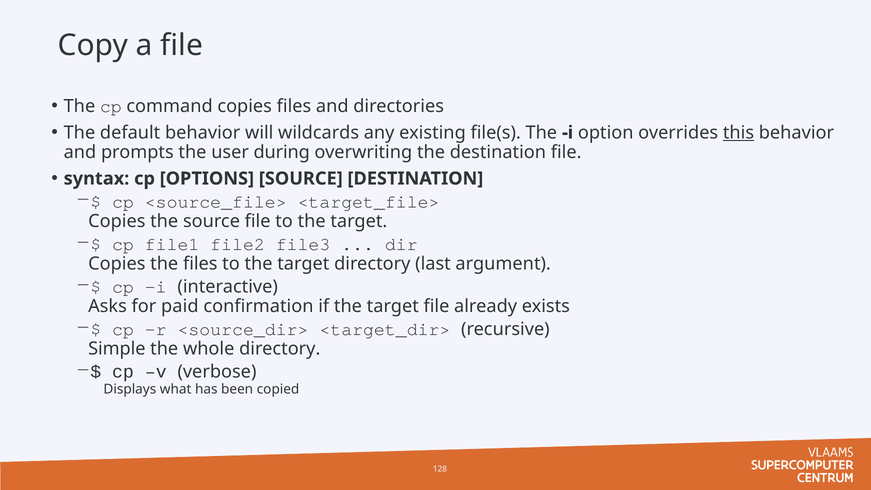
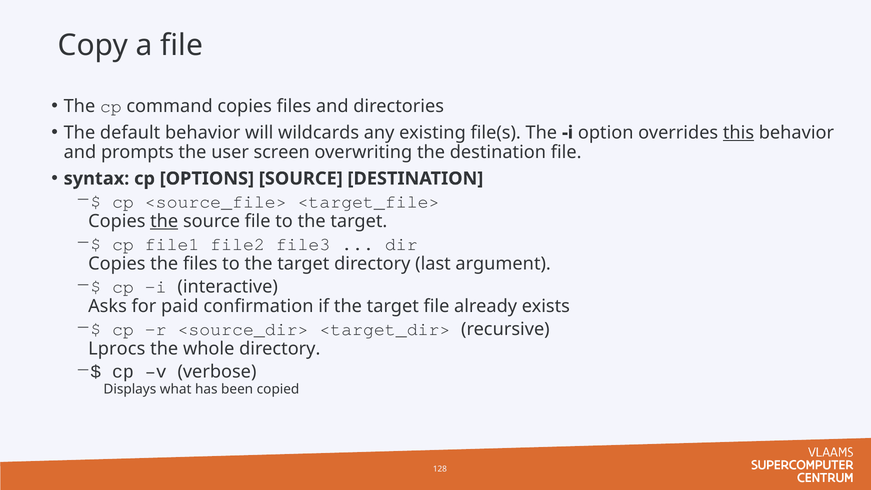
during: during -> screen
the at (164, 221) underline: none -> present
Simple: Simple -> Lprocs
